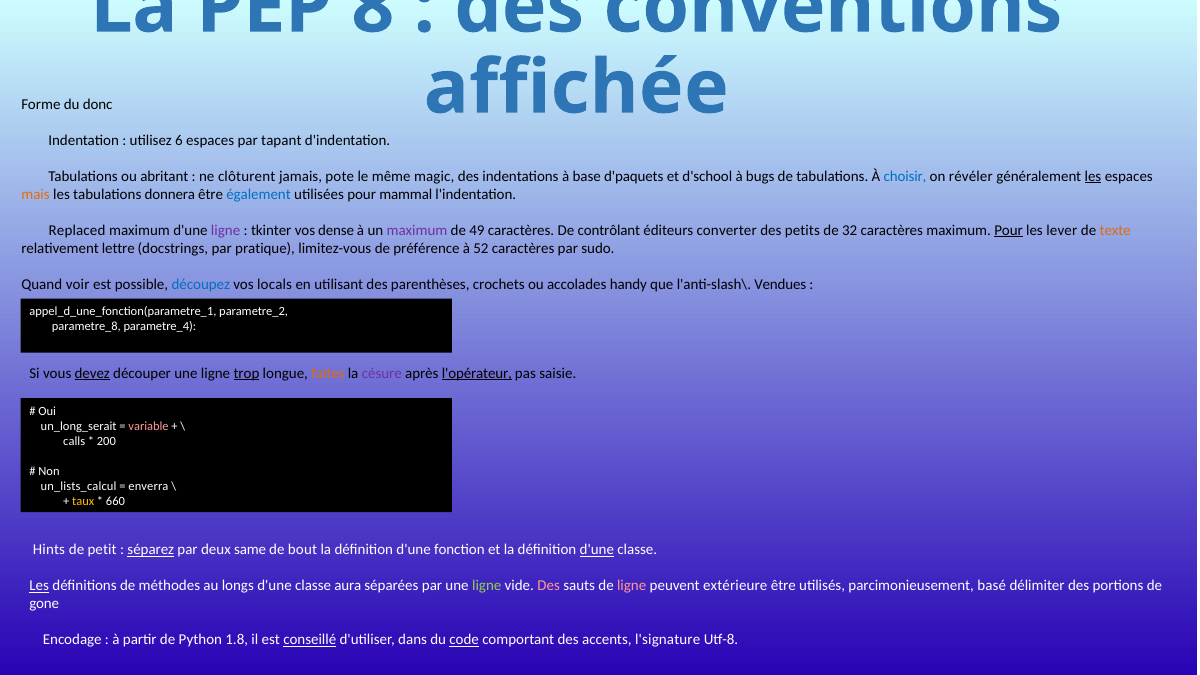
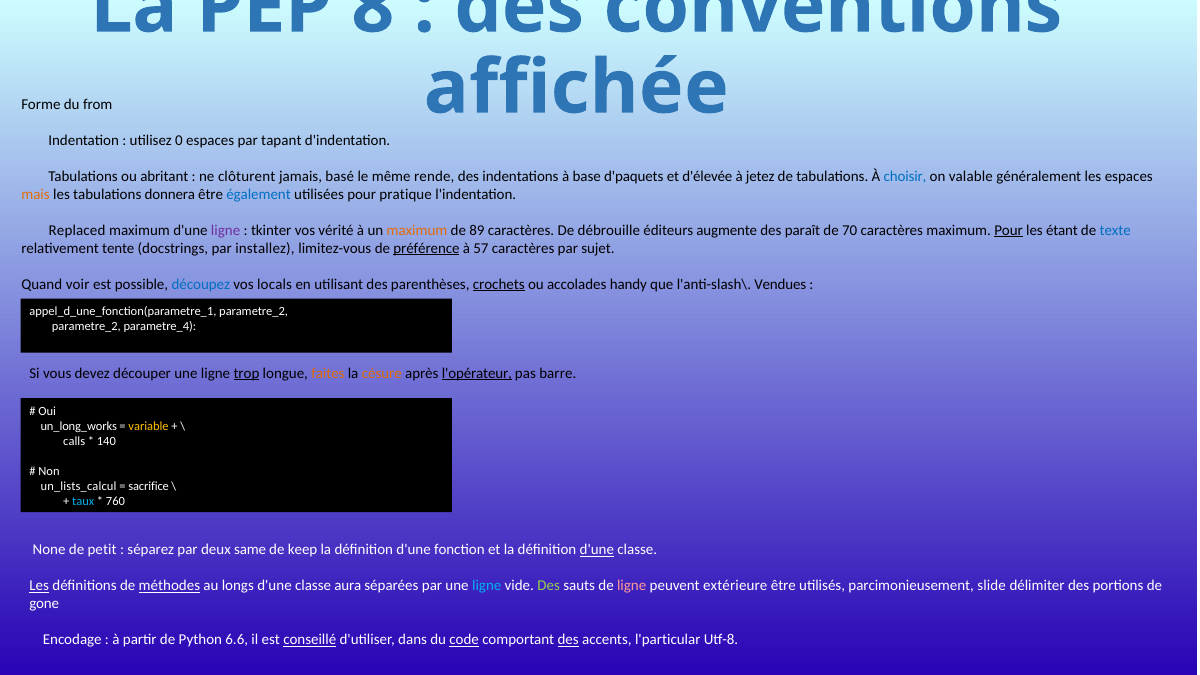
donc: donc -> from
6: 6 -> 0
pote: pote -> basé
magic: magic -> rende
d'school: d'school -> d'élevée
bugs: bugs -> jetez
révéler: révéler -> valable
les at (1093, 176) underline: present -> none
mammal: mammal -> pratique
dense: dense -> vérité
maximum at (417, 230) colour: purple -> orange
49: 49 -> 89
contrôlant: contrôlant -> débrouille
converter: converter -> augmente
petits: petits -> paraît
32: 32 -> 70
lever: lever -> étant
texte colour: orange -> blue
lettre: lettre -> tente
pratique: pratique -> installez
préférence underline: none -> present
52: 52 -> 57
sudo: sudo -> sujet
crochets underline: none -> present
parametre_8 at (86, 326): parametre_8 -> parametre_2
devez underline: present -> none
césure colour: purple -> orange
saisie: saisie -> barre
un_long_serait: un_long_serait -> un_long_works
variable colour: pink -> yellow
200: 200 -> 140
enverra: enverra -> sacrifice
taux colour: yellow -> light blue
660: 660 -> 760
Hints: Hints -> None
séparez underline: present -> none
bout: bout -> keep
méthodes underline: none -> present
ligne at (487, 586) colour: light green -> light blue
Des at (549, 586) colour: pink -> light green
basé: basé -> slide
1.8: 1.8 -> 6.6
des at (568, 640) underline: none -> present
l'signature: l'signature -> l'particular
